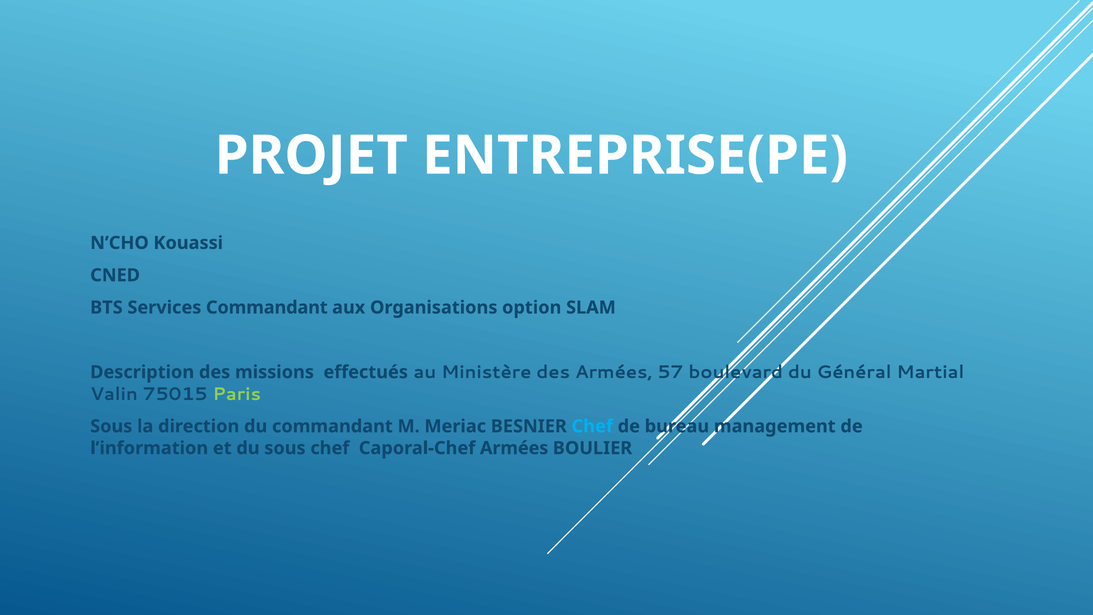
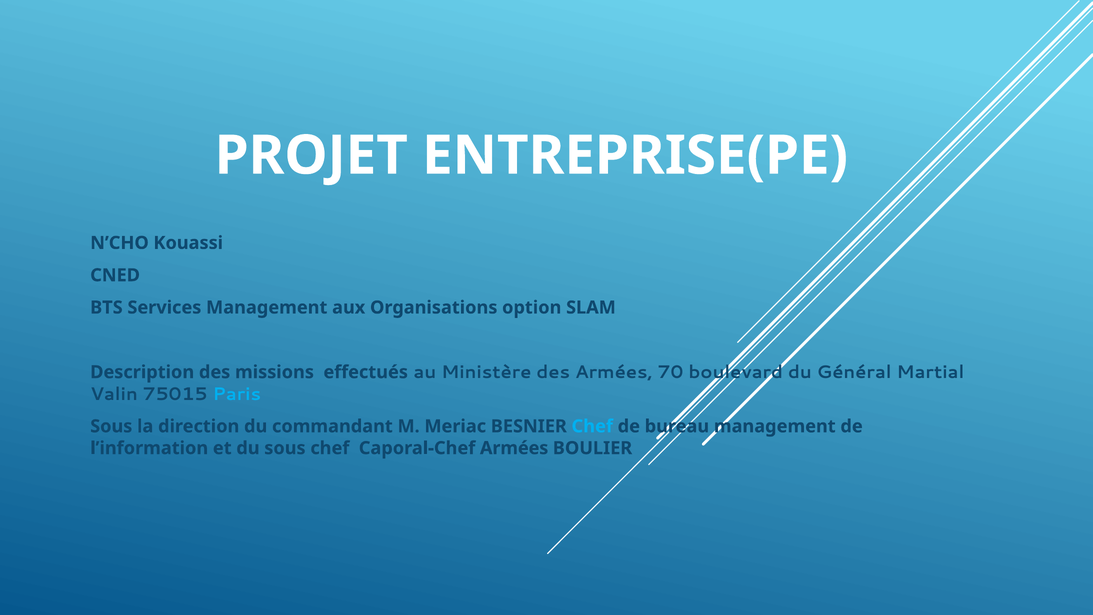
Services Commandant: Commandant -> Management
57: 57 -> 70
Paris colour: light green -> light blue
